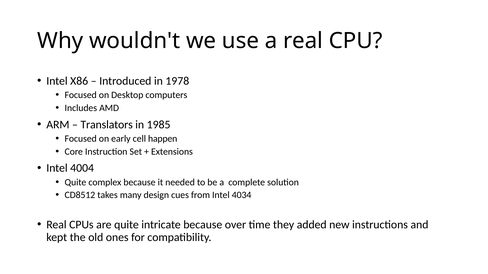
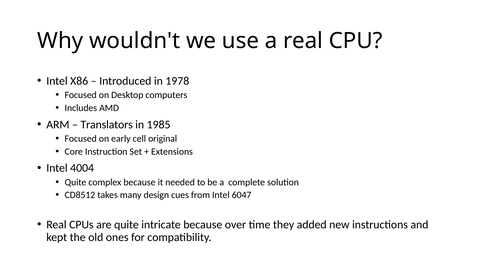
happen: happen -> original
4034: 4034 -> 6047
